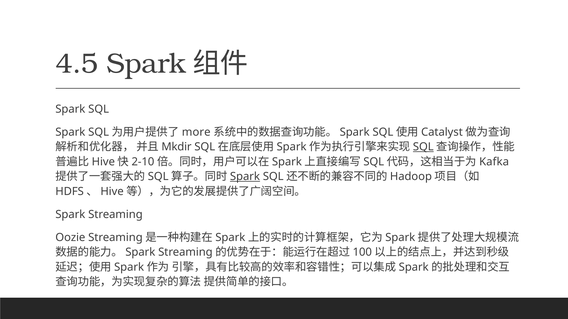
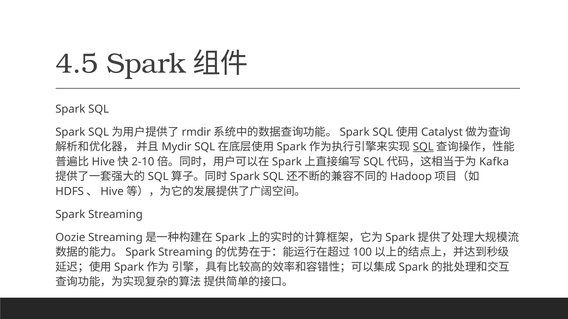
more: more -> rmdir
Mkdir: Mkdir -> Mydir
Spark at (245, 177) underline: present -> none
